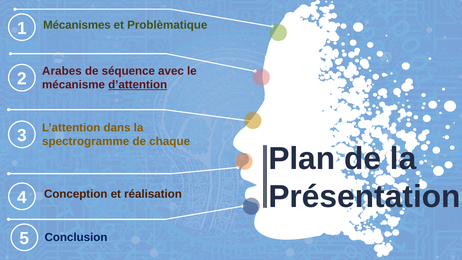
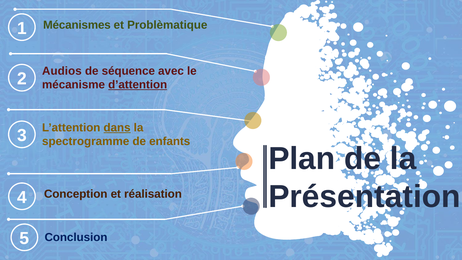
Arabes: Arabes -> Audios
dans underline: none -> present
chaque: chaque -> enfants
